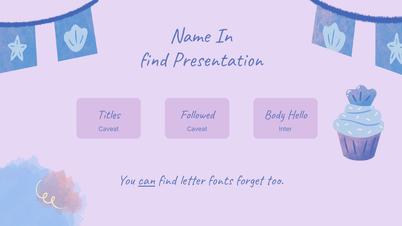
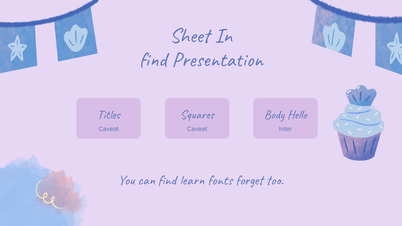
Name: Name -> Sheet
Followed: Followed -> Squares
can underline: present -> none
letter: letter -> learn
